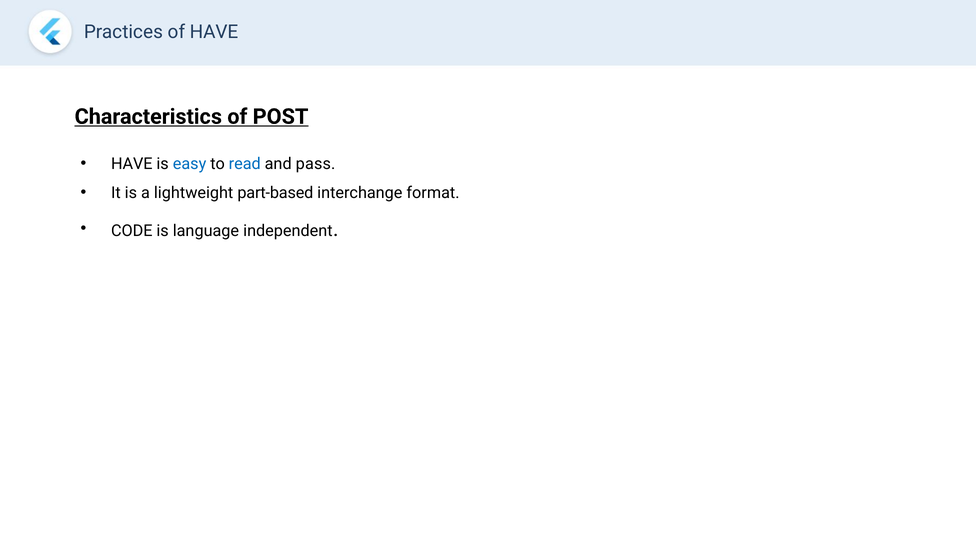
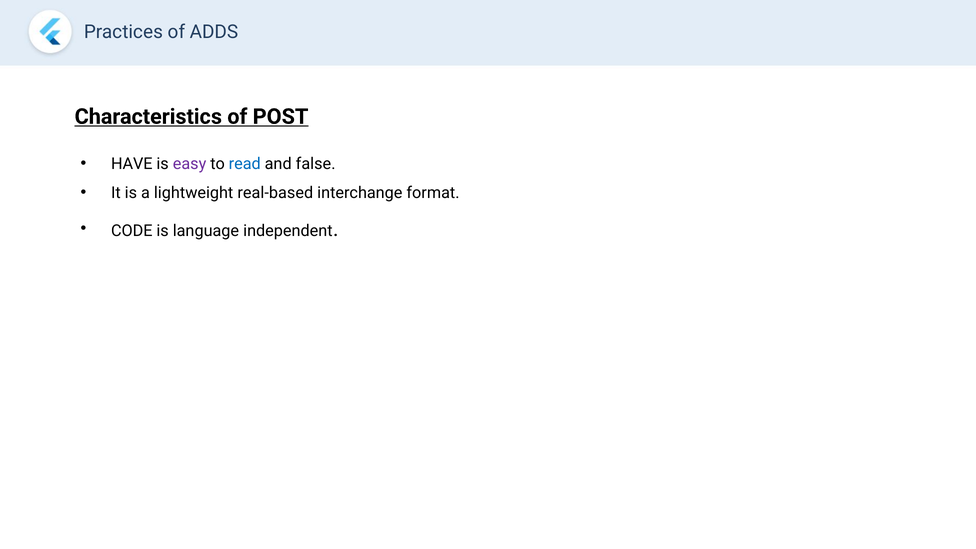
of HAVE: HAVE -> ADDS
easy colour: blue -> purple
pass: pass -> false
part-based: part-based -> real-based
